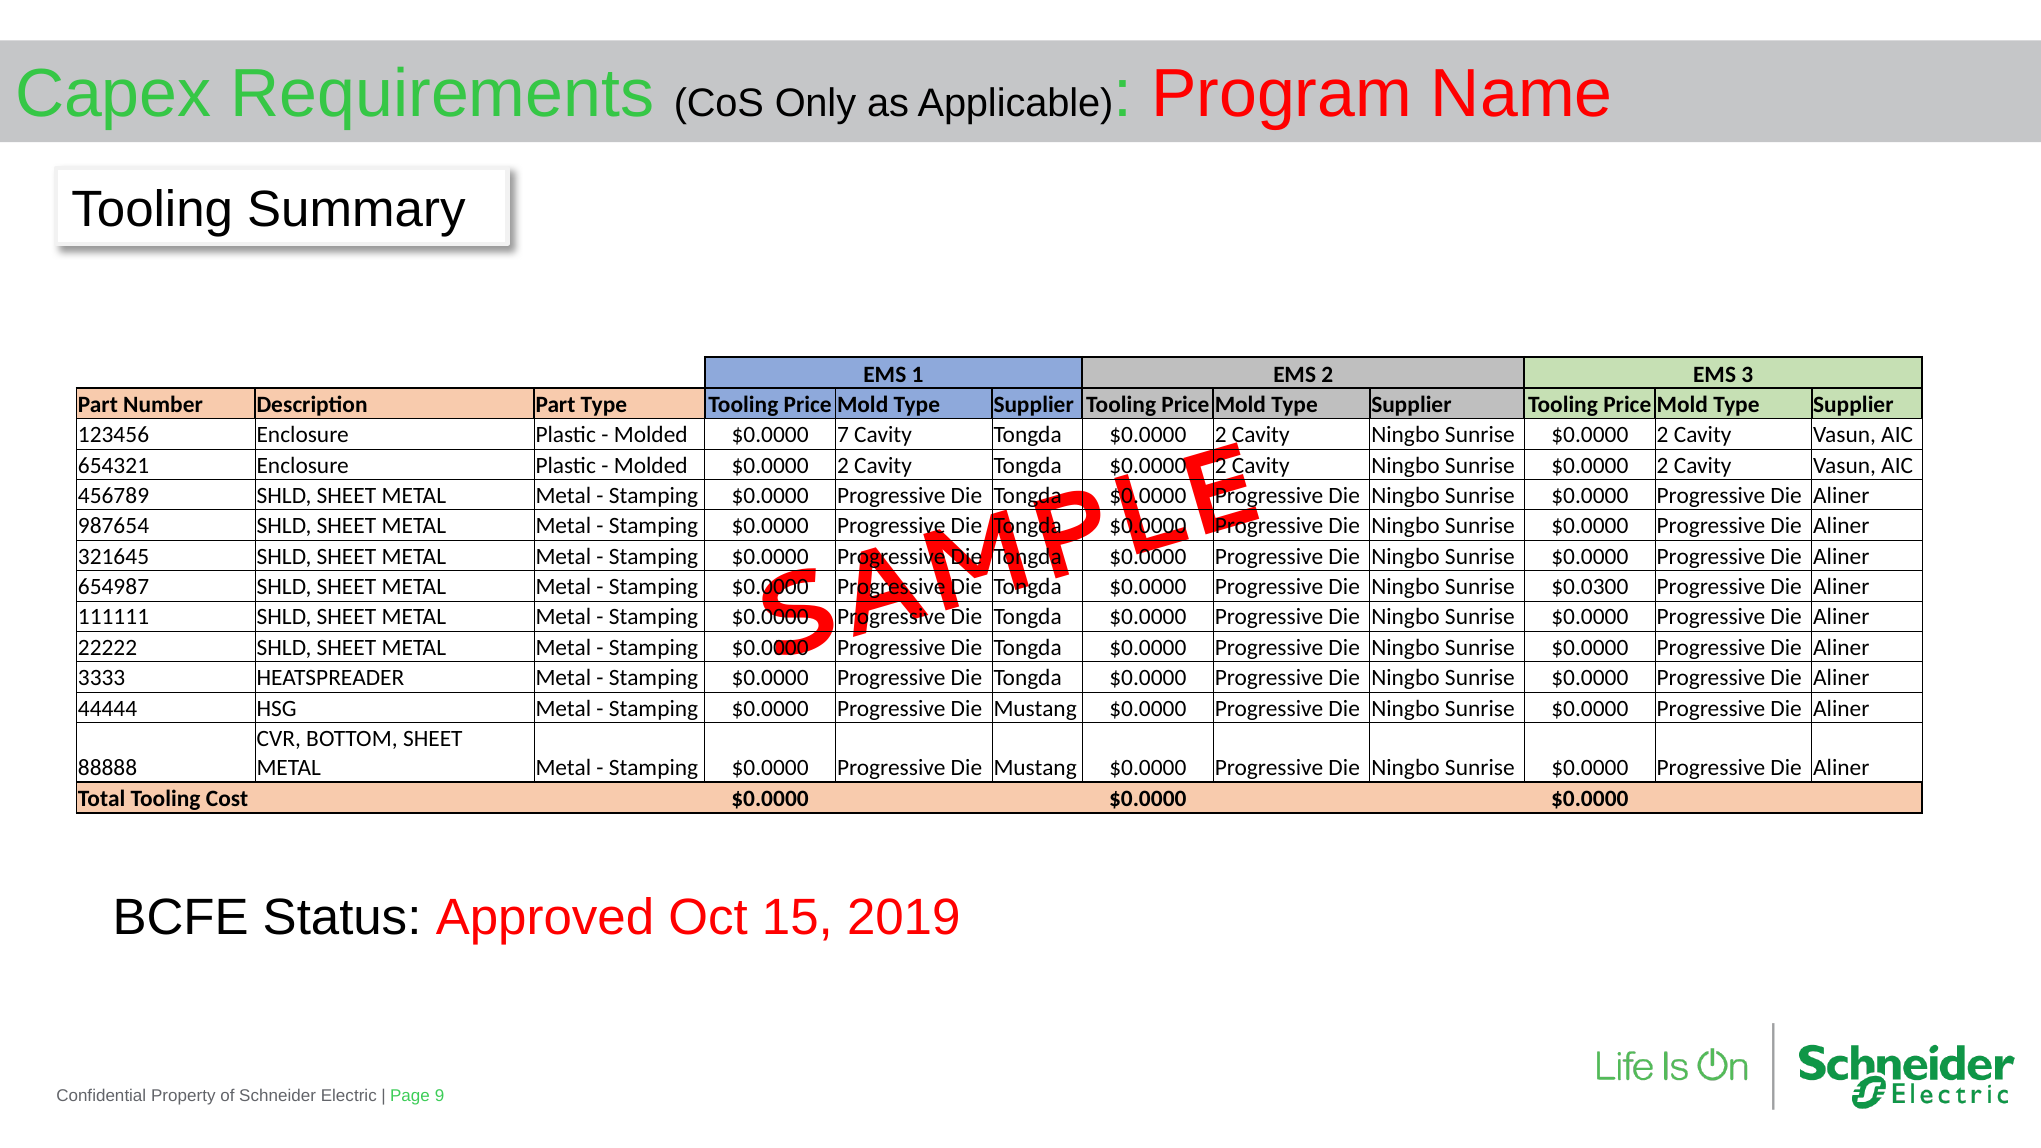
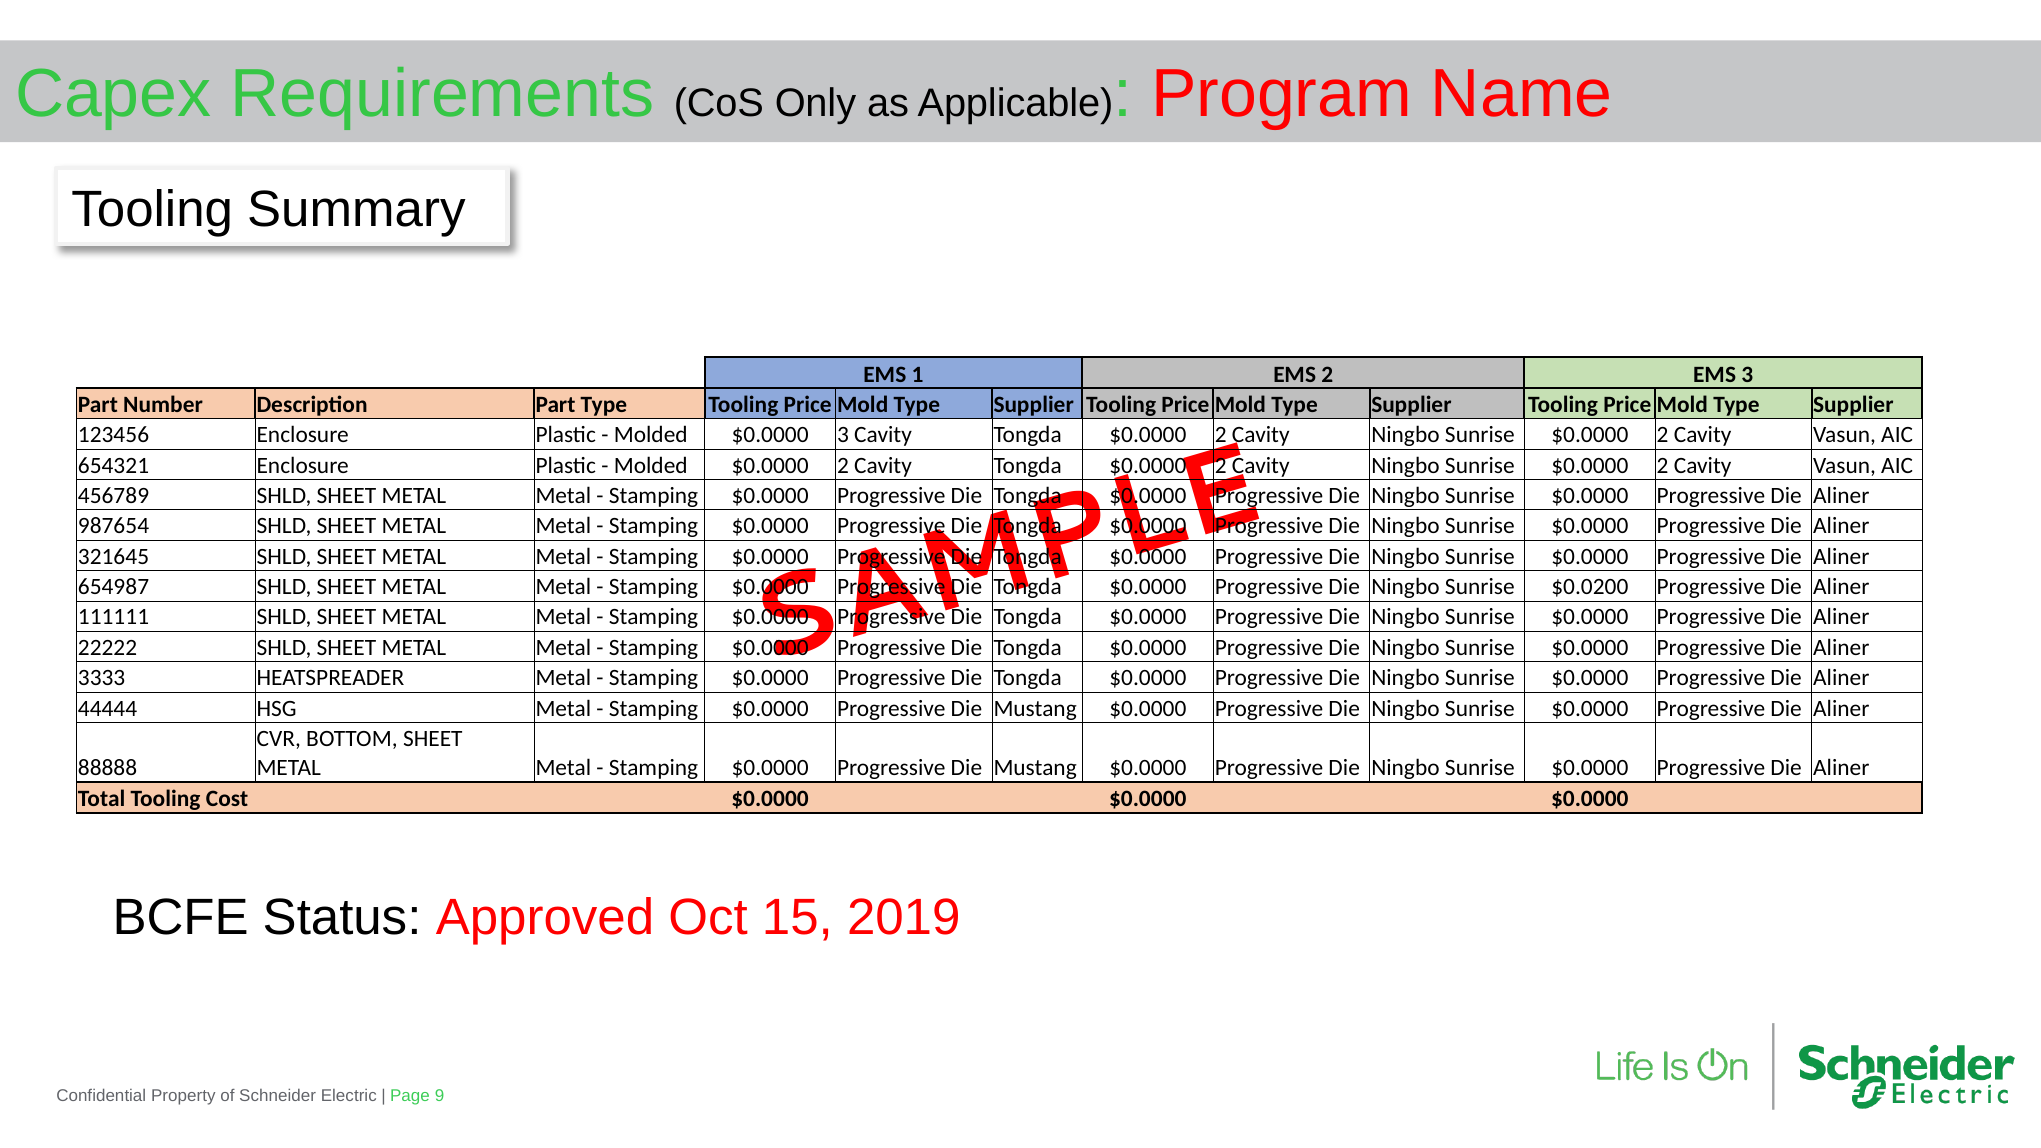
$0.0000 7: 7 -> 3
$0.0300: $0.0300 -> $0.0200
